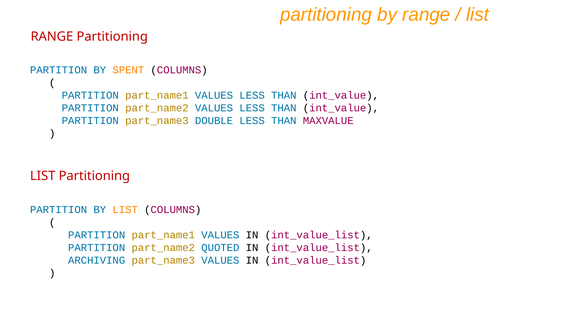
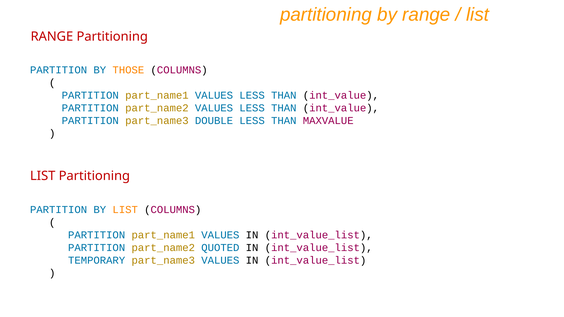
SPENT: SPENT -> THOSE
ARCHIVING: ARCHIVING -> TEMPORARY
